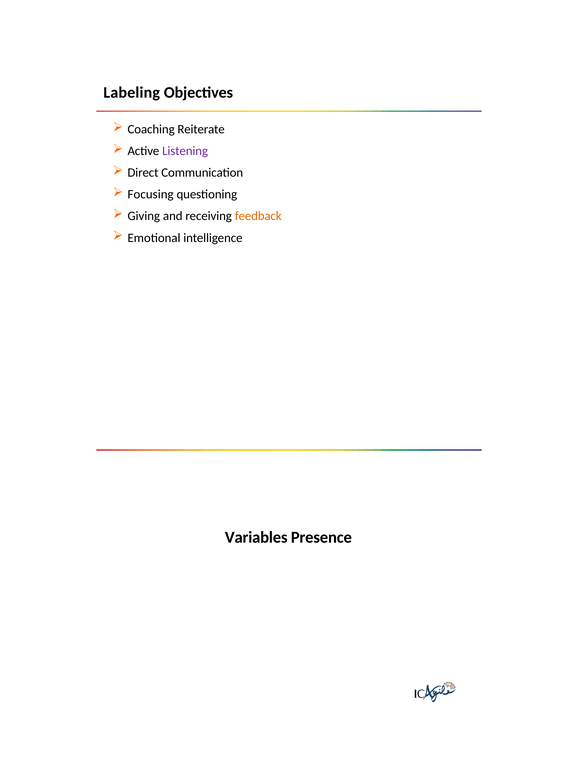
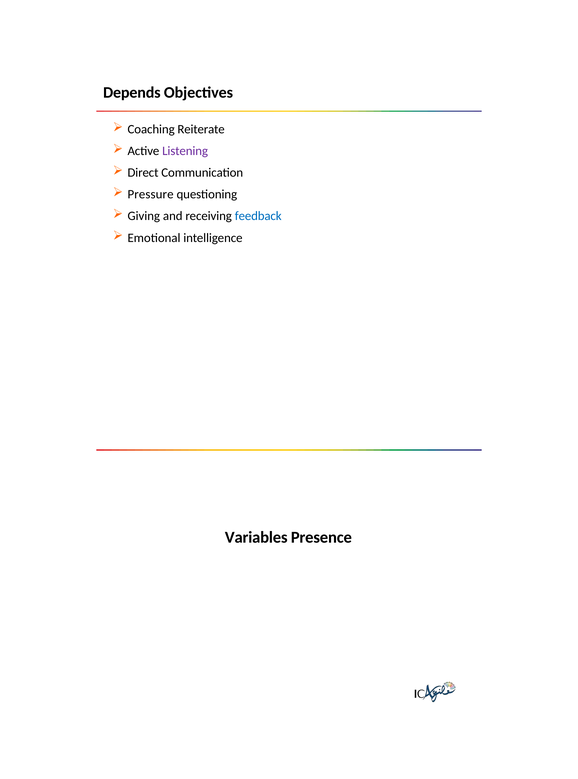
Labeling: Labeling -> Depends
Focusing: Focusing -> Pressure
feedback colour: orange -> blue
